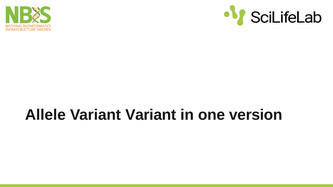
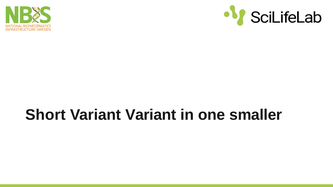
Allele: Allele -> Short
version: version -> smaller
